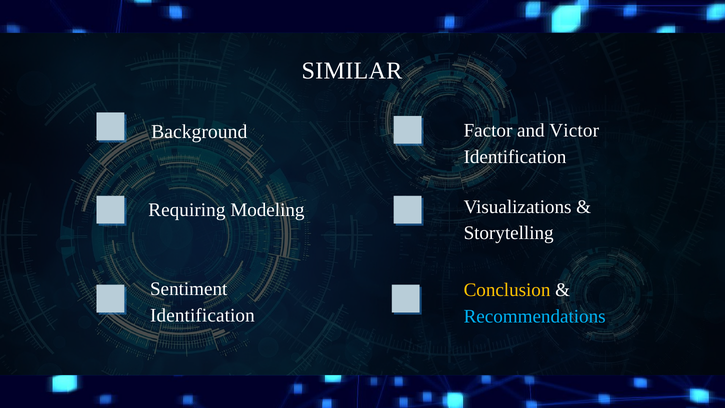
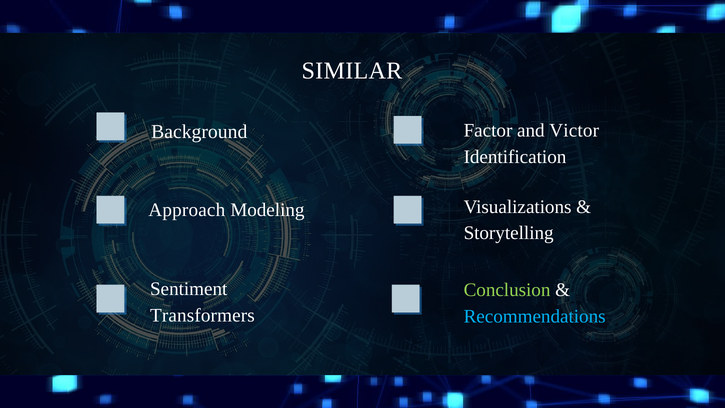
Requiring: Requiring -> Approach
Conclusion colour: yellow -> light green
Identification at (202, 315): Identification -> Transformers
